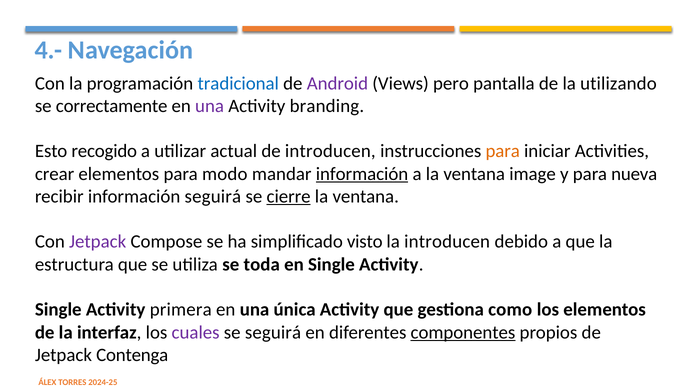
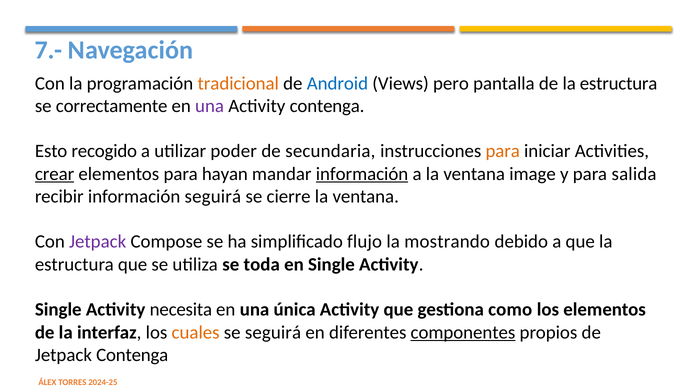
4.-: 4.- -> 7.-
tradicional colour: blue -> orange
Android colour: purple -> blue
de la utilizando: utilizando -> estructura
Activity branding: branding -> contenga
actual: actual -> poder
de introducen: introducen -> secundaria
crear underline: none -> present
modo: modo -> hayan
nueva: nueva -> salida
cierre underline: present -> none
visto: visto -> flujo
la introducen: introducen -> mostrando
primera: primera -> necesita
cuales colour: purple -> orange
